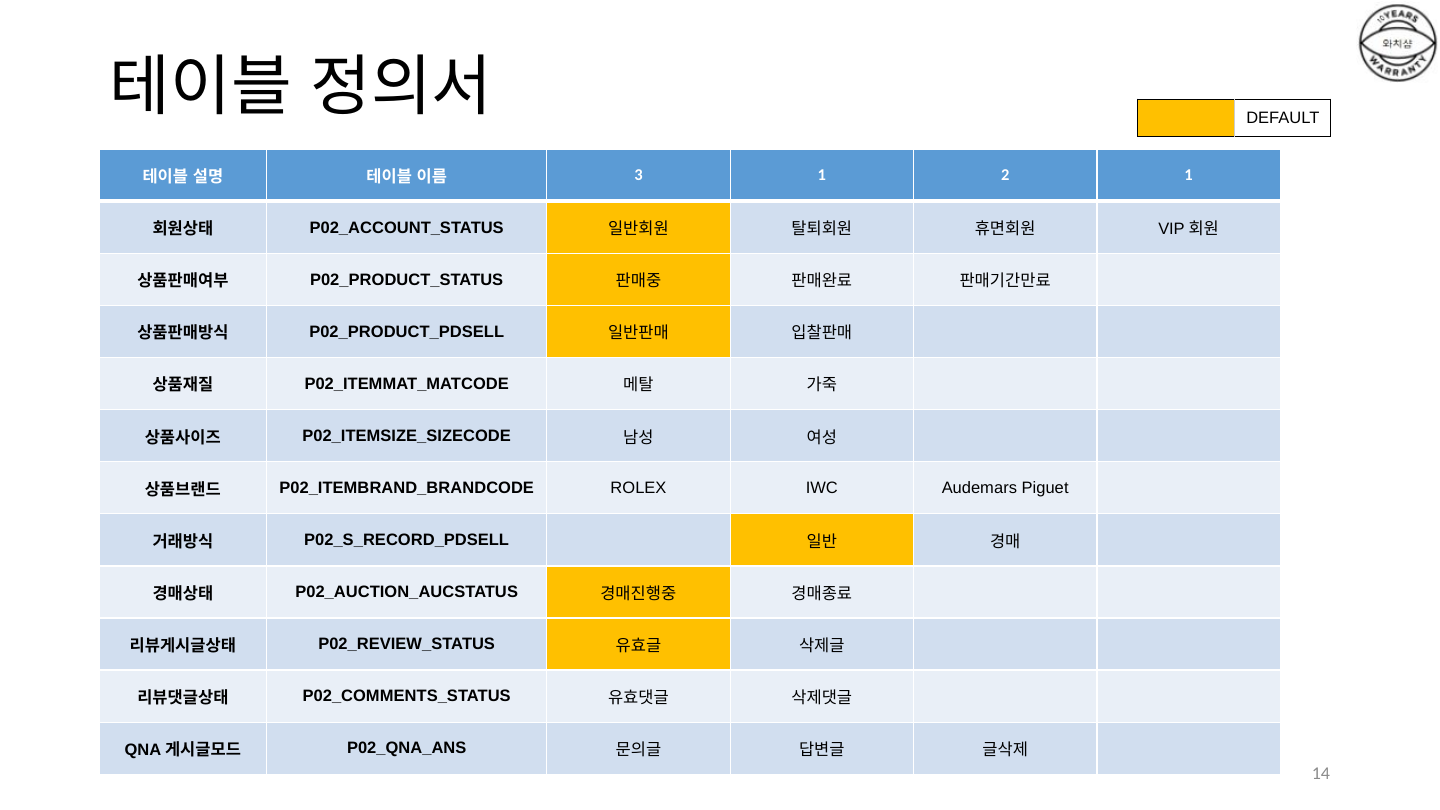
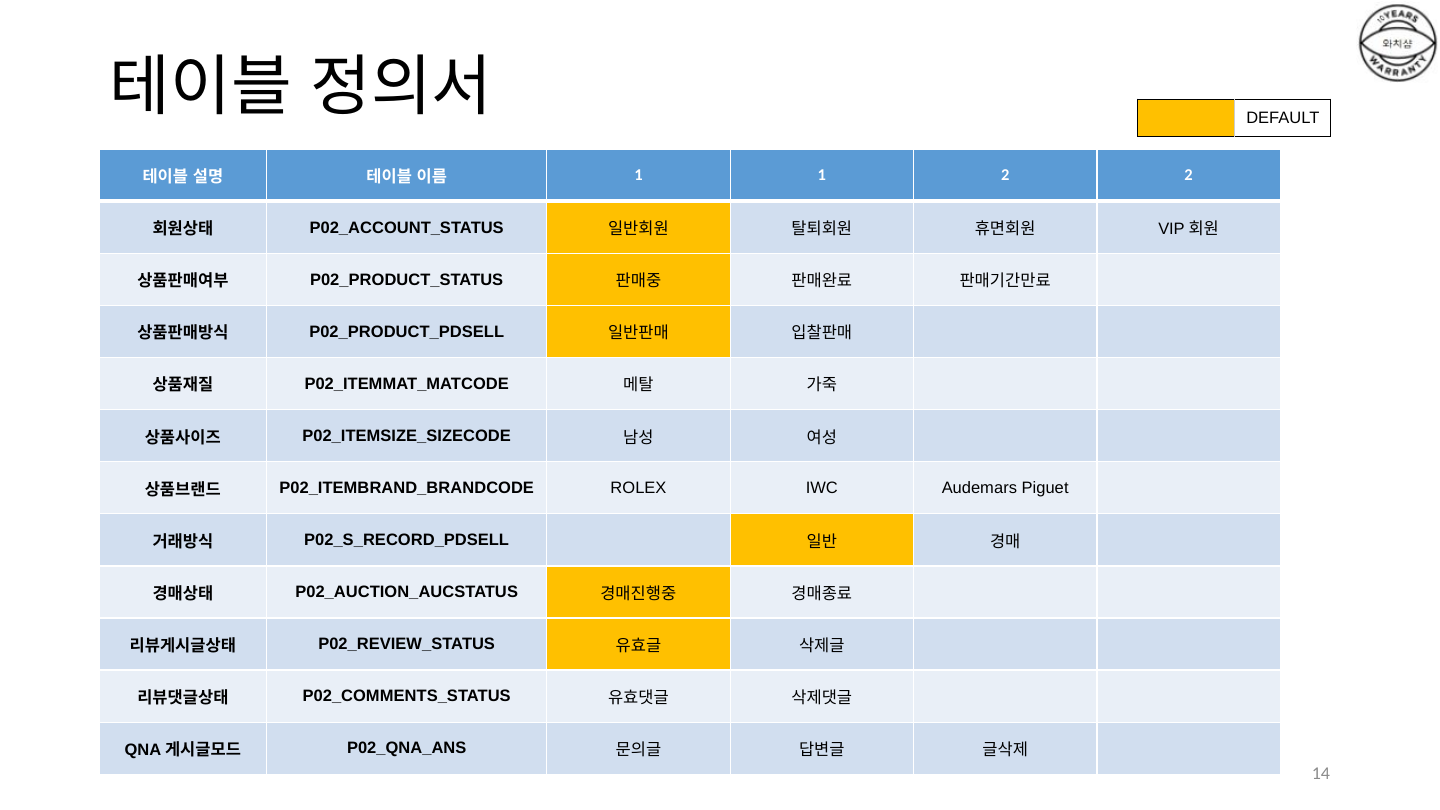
3 at (638, 176): 3 -> 1
2 1: 1 -> 2
